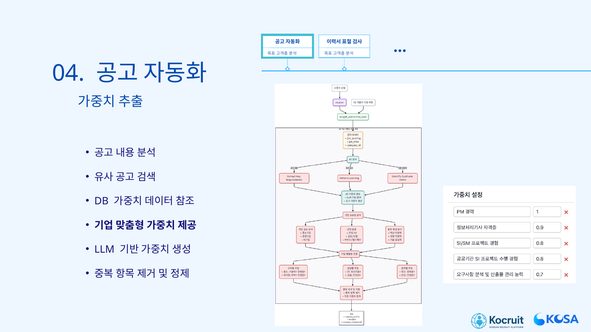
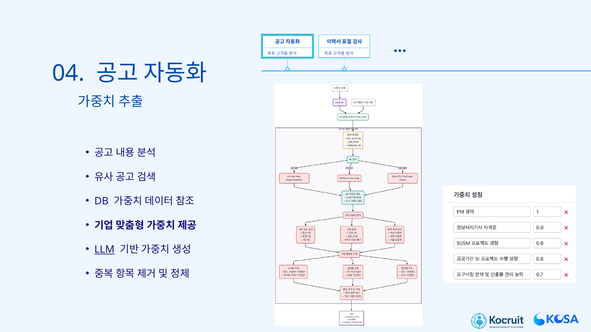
LLM underline: none -> present
